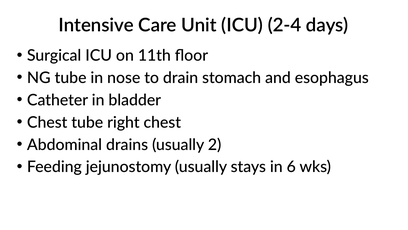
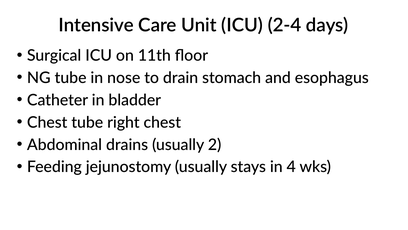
6: 6 -> 4
